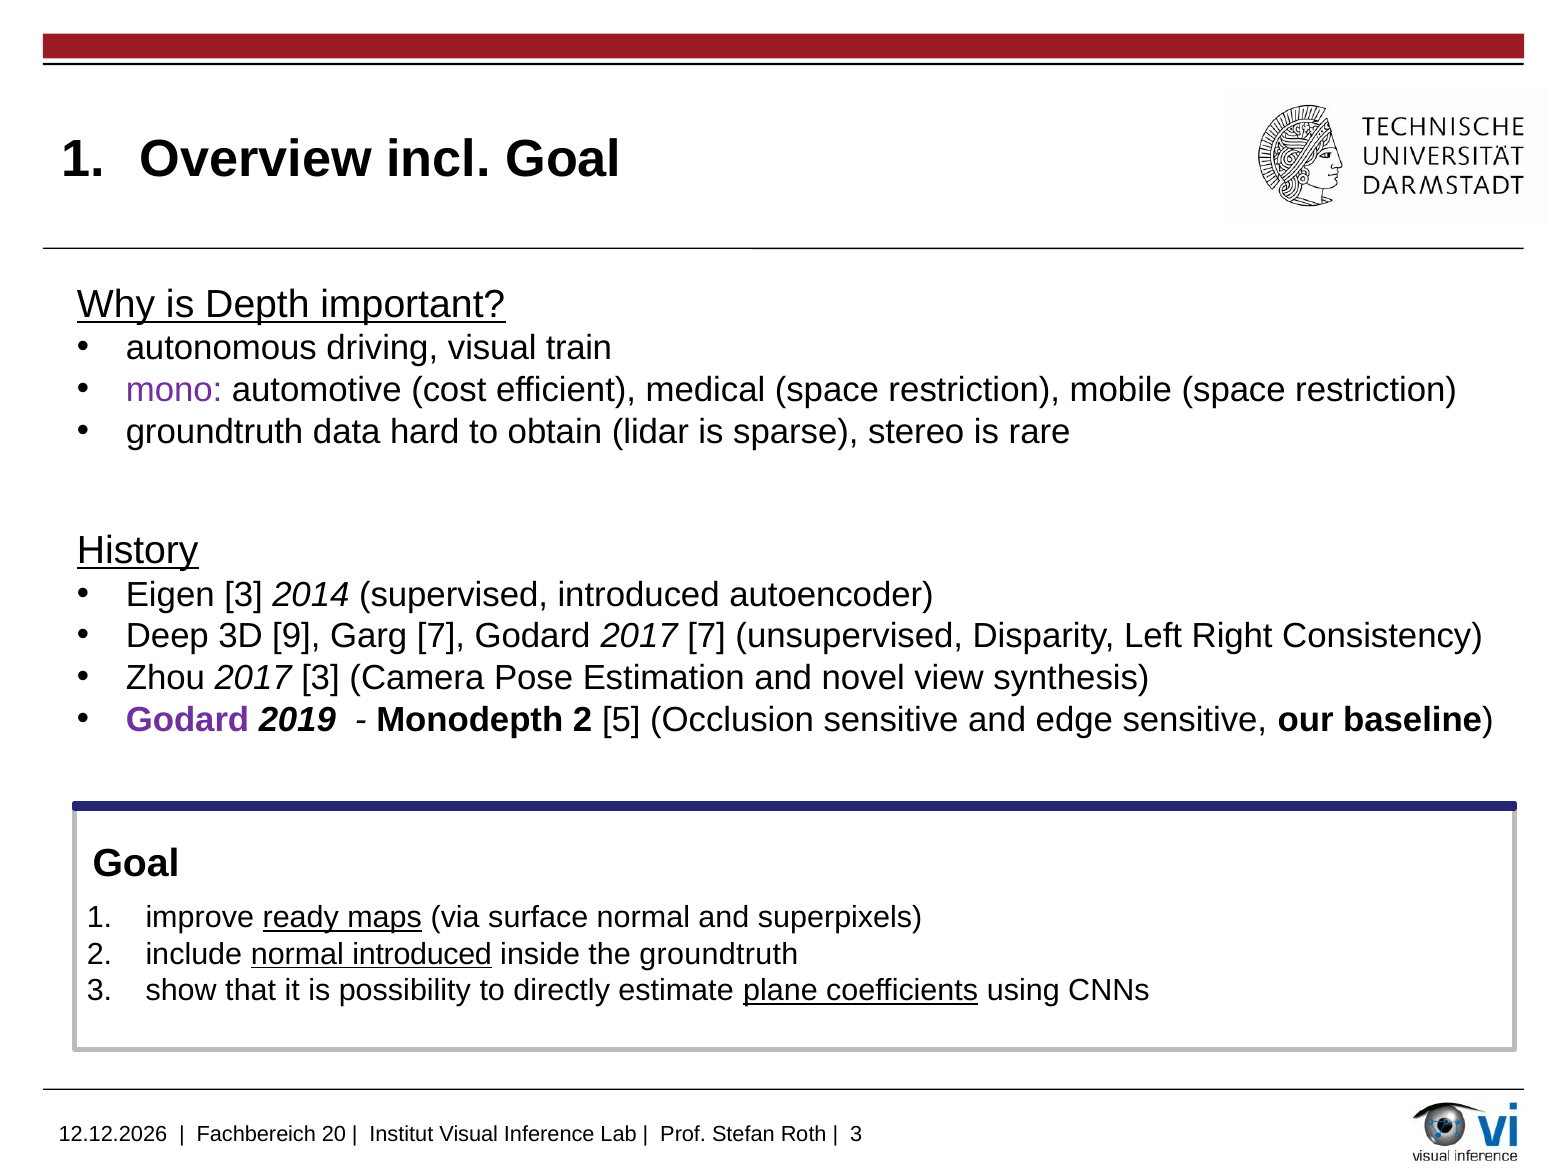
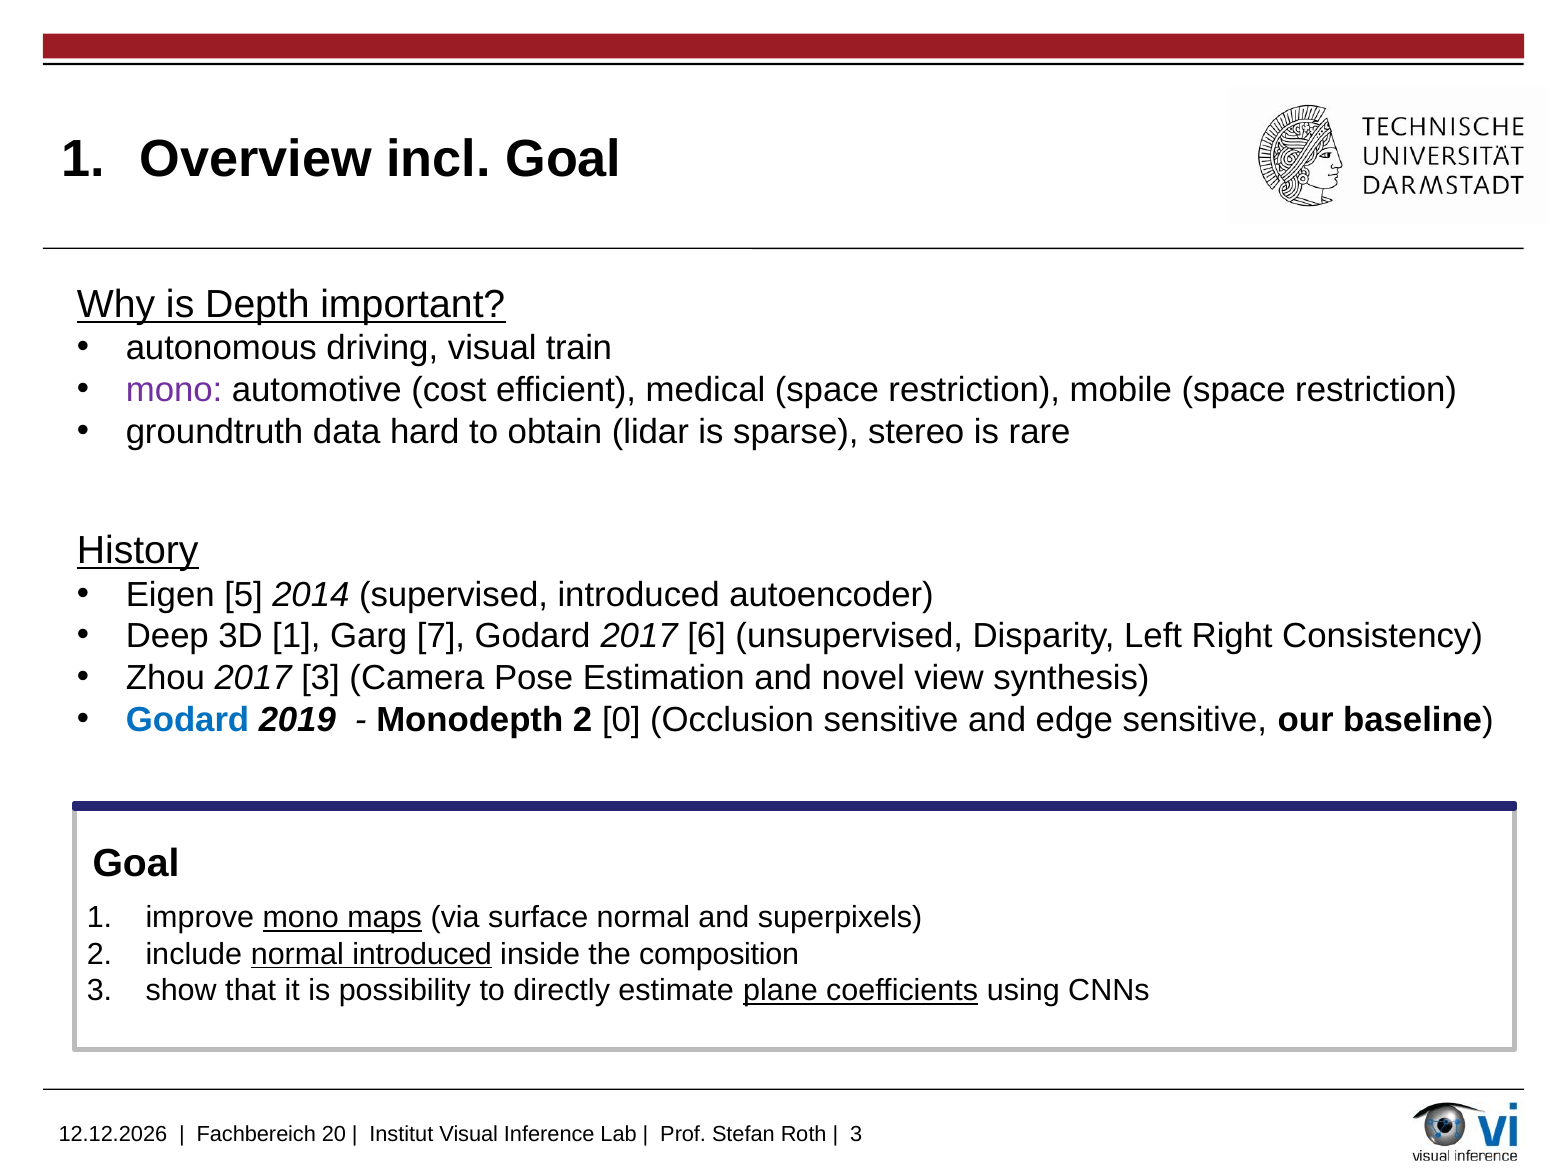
Eigen 3: 3 -> 5
3D 9: 9 -> 1
2017 7: 7 -> 6
Godard at (188, 720) colour: purple -> blue
5: 5 -> 0
improve ready: ready -> mono
the groundtruth: groundtruth -> composition
